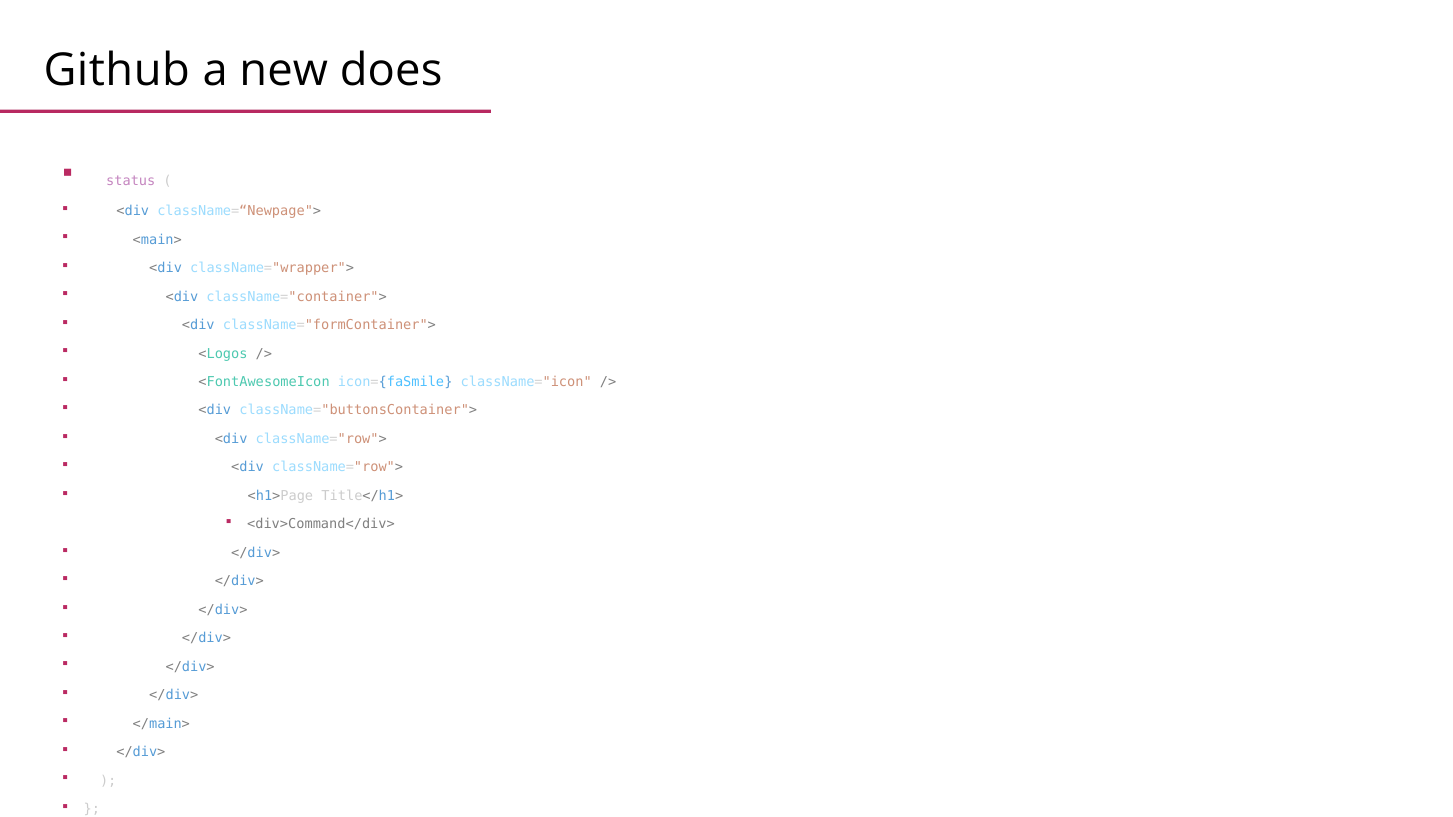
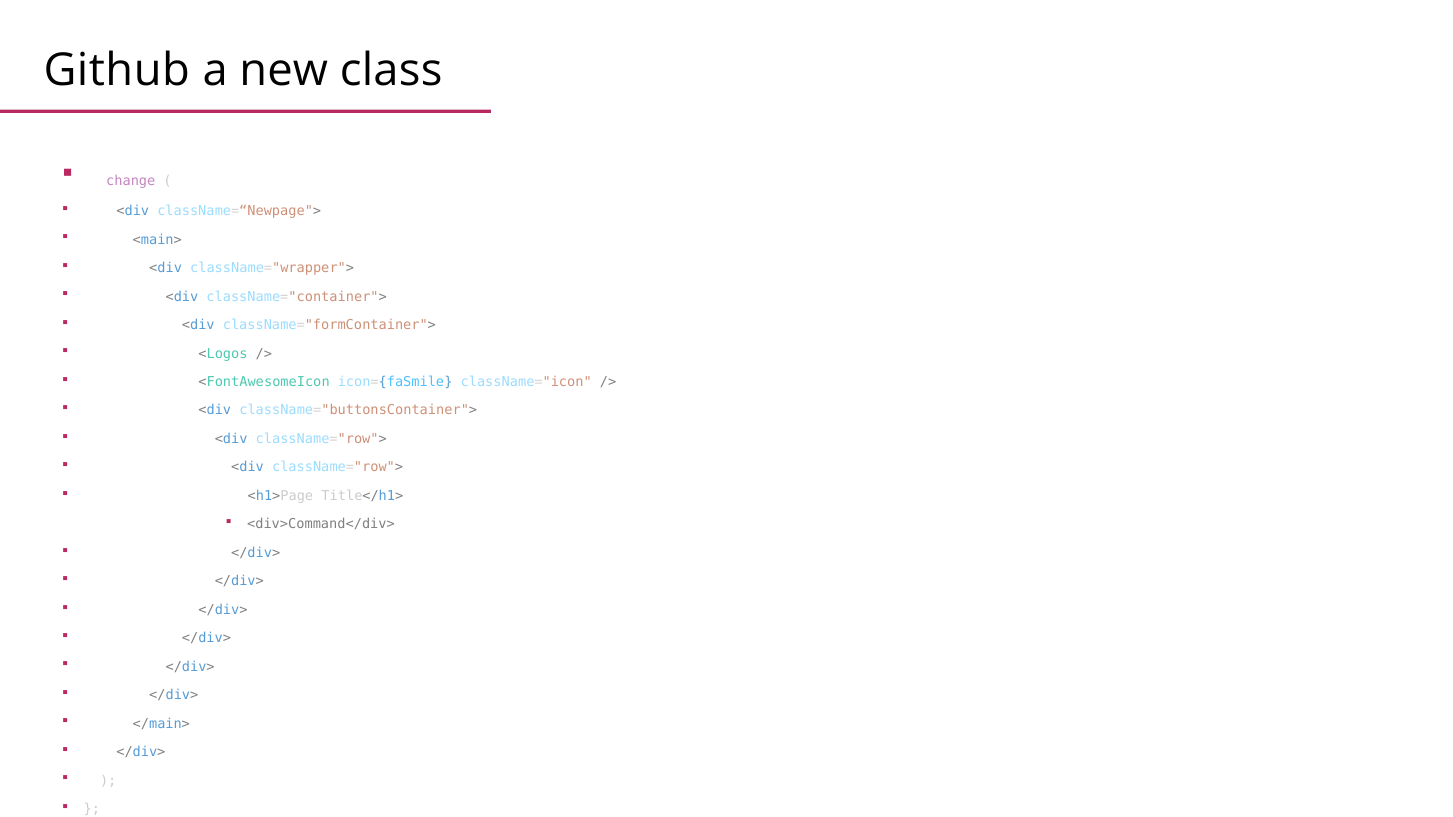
does: does -> class
status: status -> change
